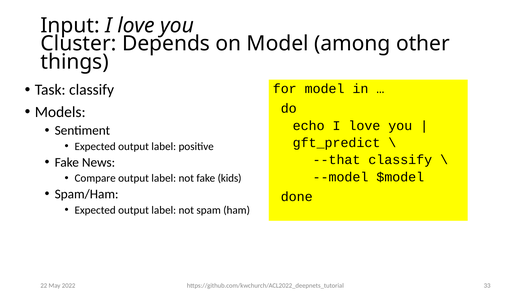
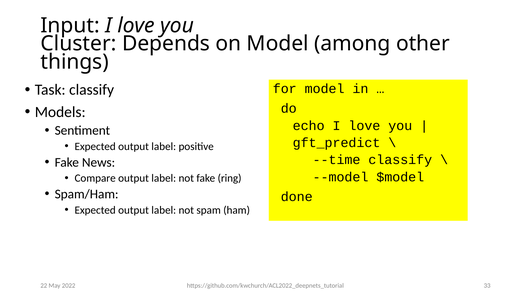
--that: --that -> --time
kids: kids -> ring
